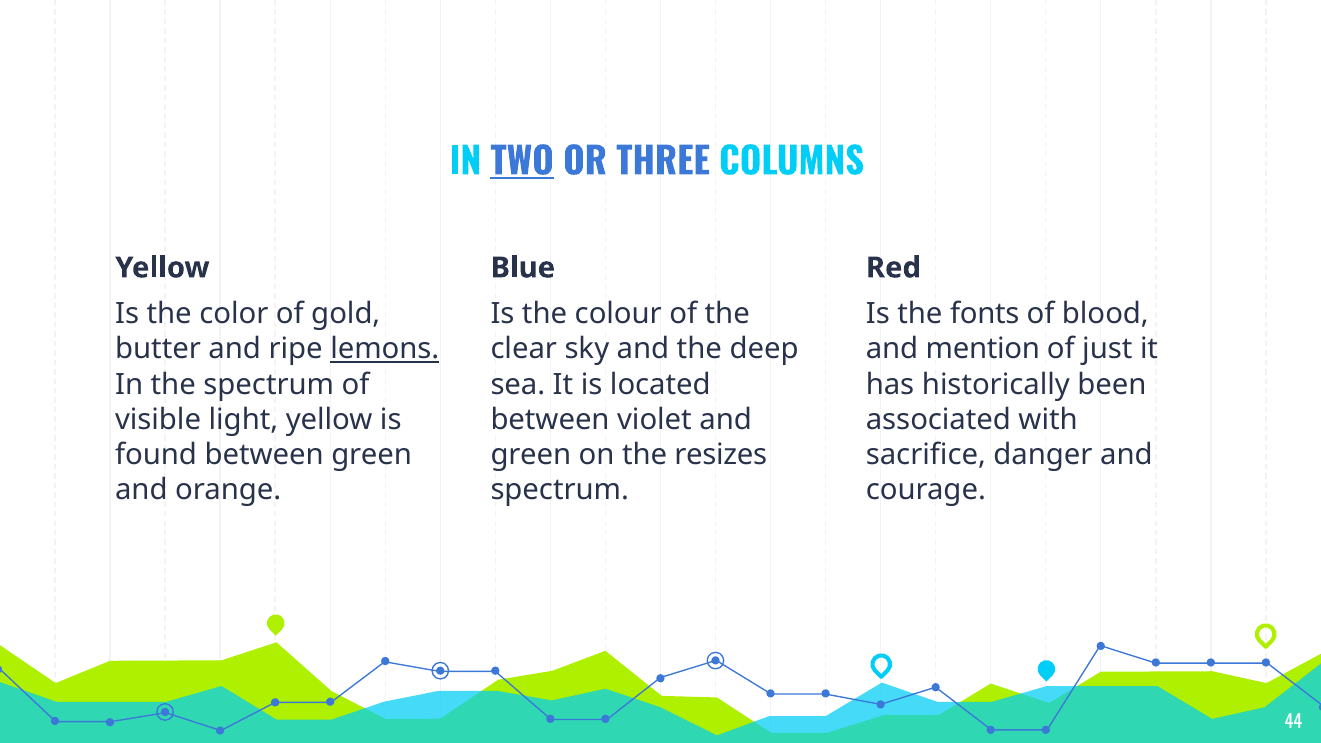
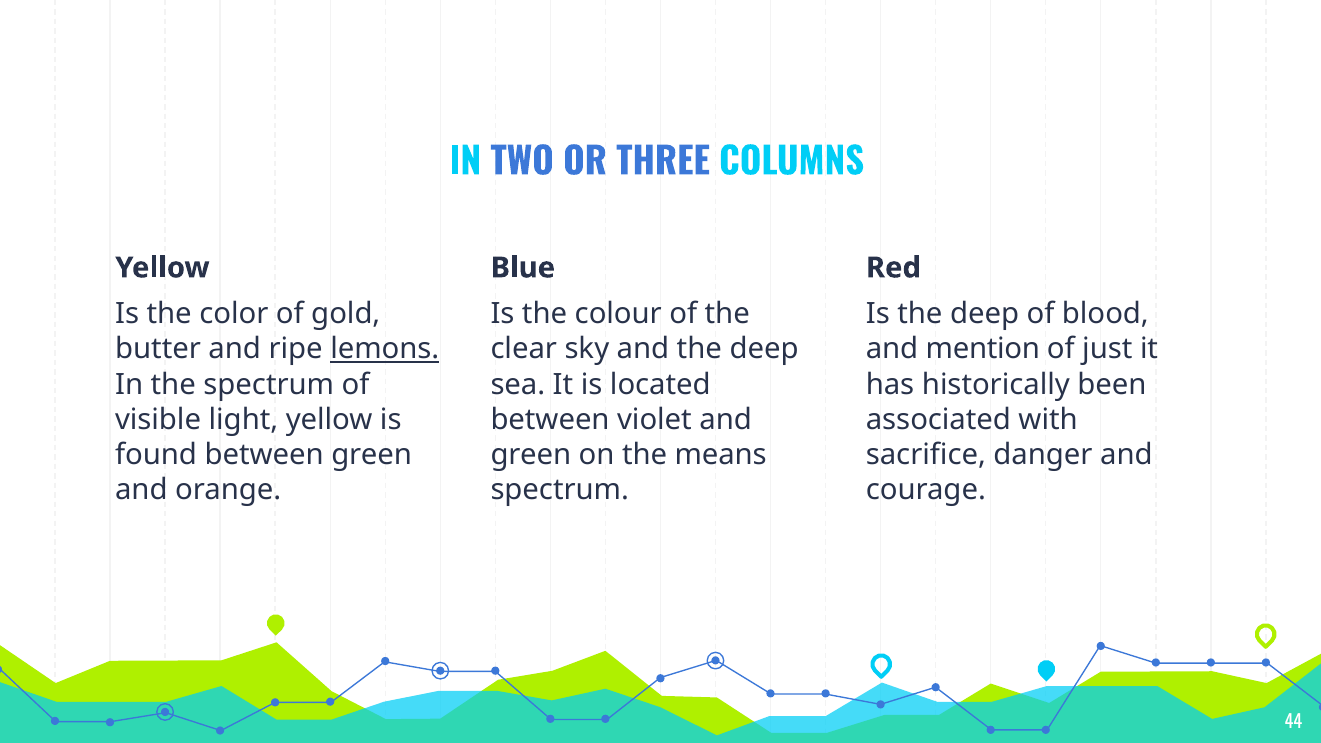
TWO underline: present -> none
Is the fonts: fonts -> deep
resizes: resizes -> means
